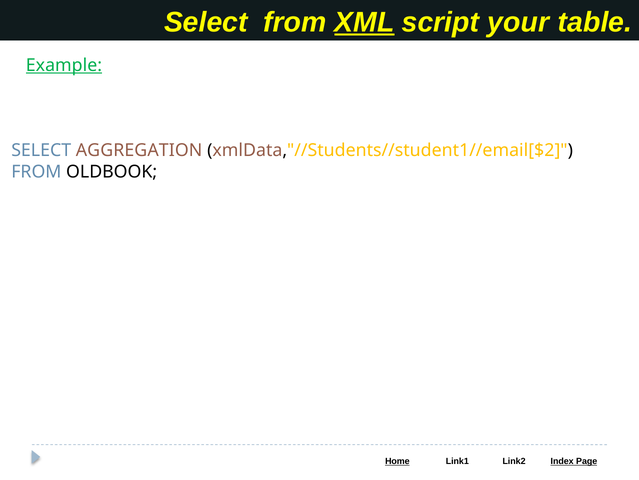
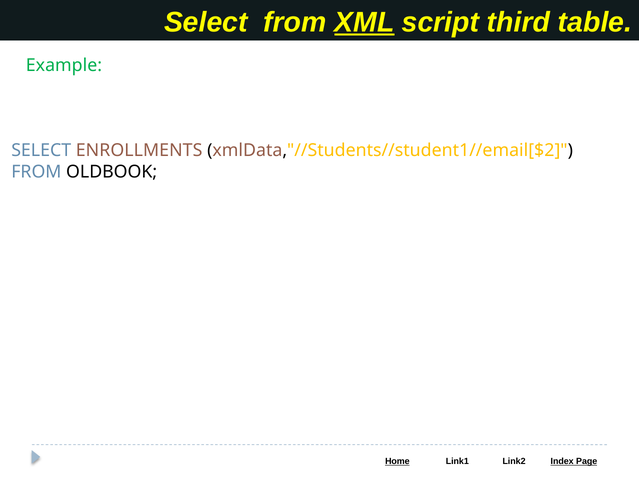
your: your -> third
Example underline: present -> none
AGGREGATION: AGGREGATION -> ENROLLMENTS
